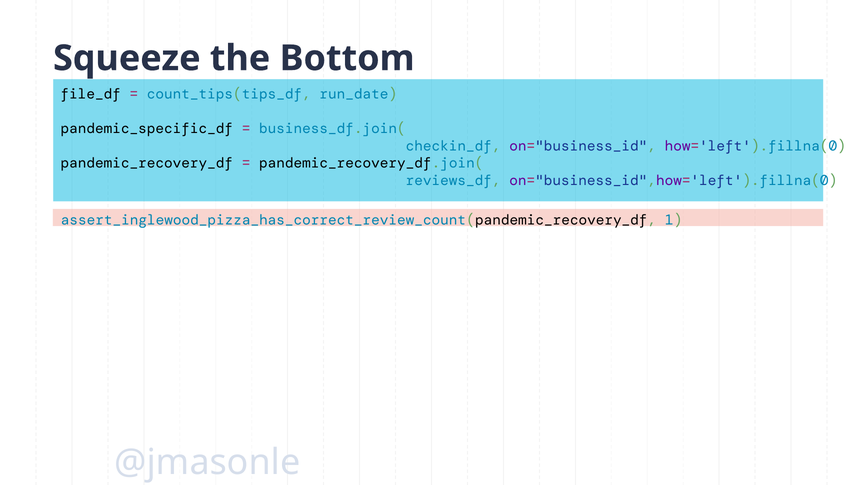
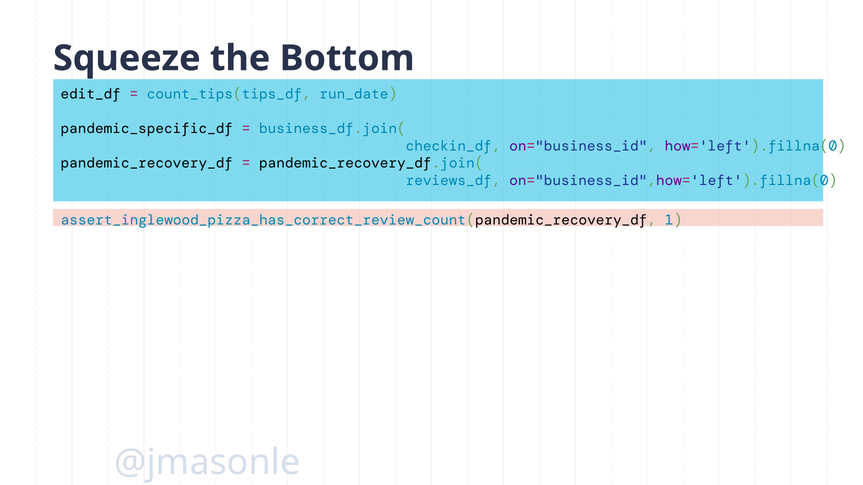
file_df: file_df -> edit_df
